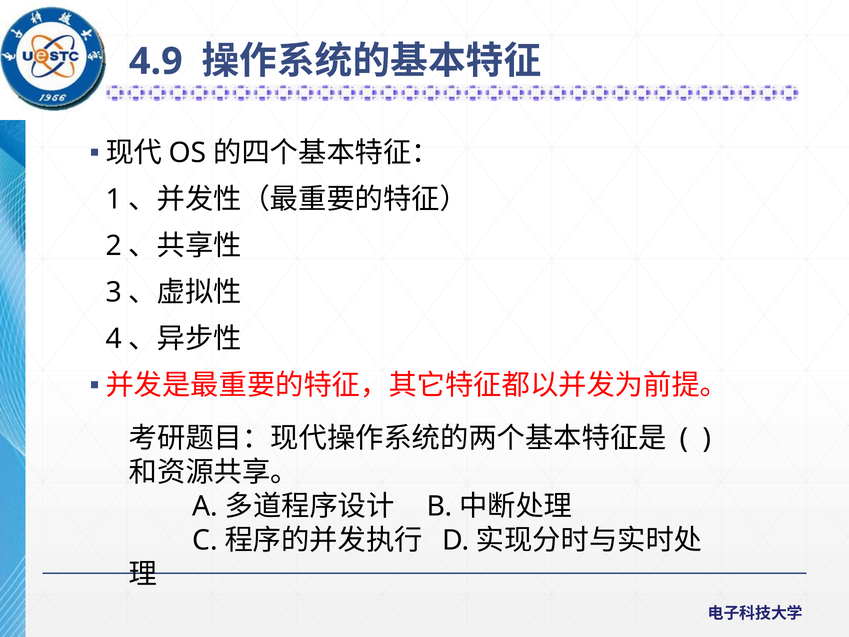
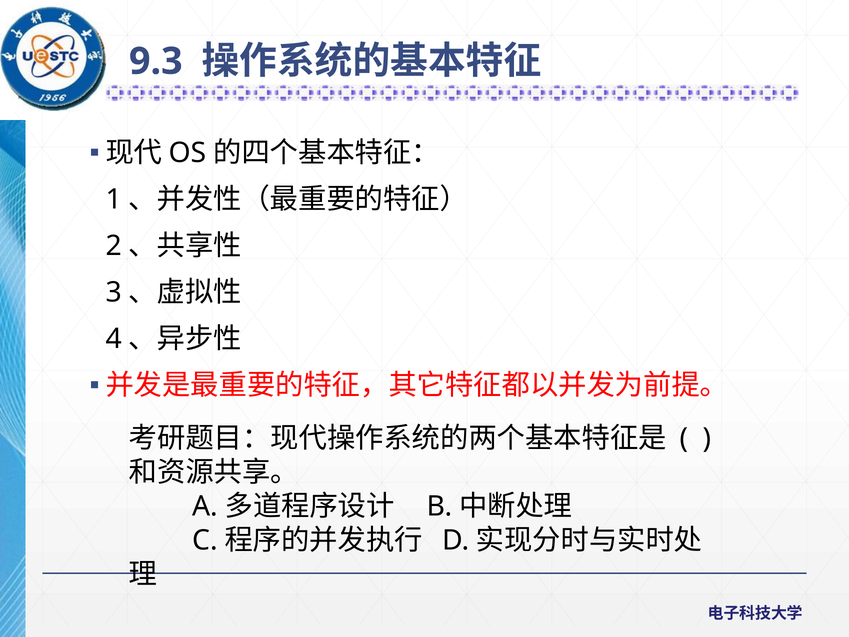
4.9: 4.9 -> 9.3
